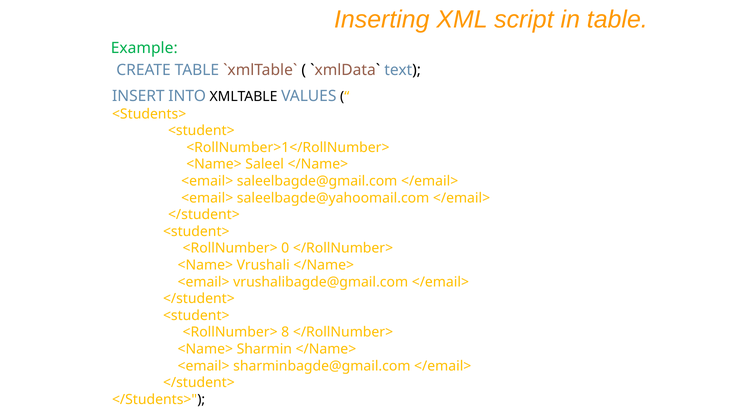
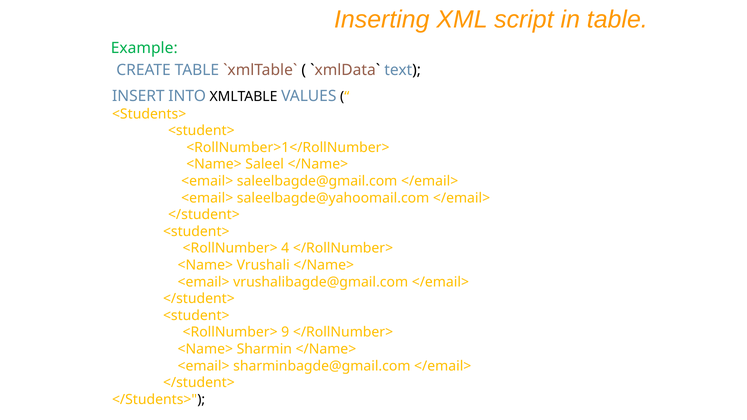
0: 0 -> 4
8: 8 -> 9
